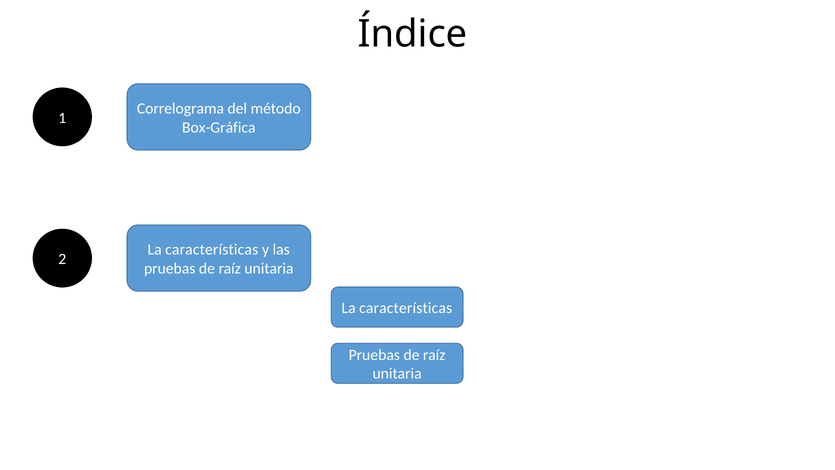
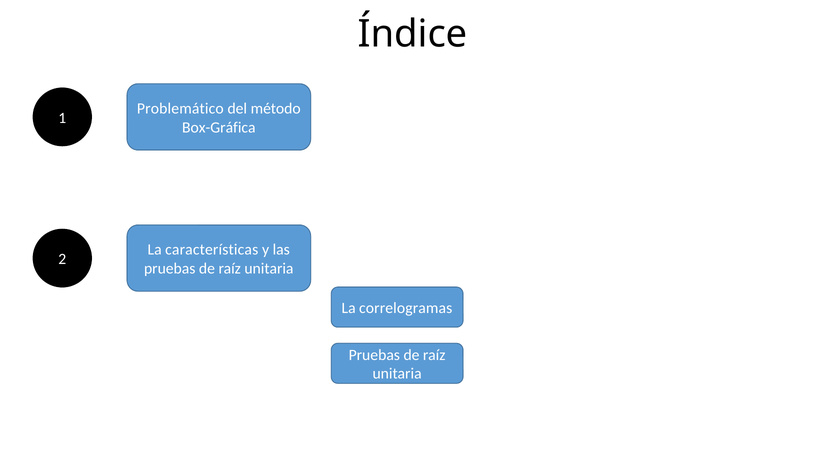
Correlograma: Correlograma -> Problemático
características at (406, 308): características -> correlogramas
